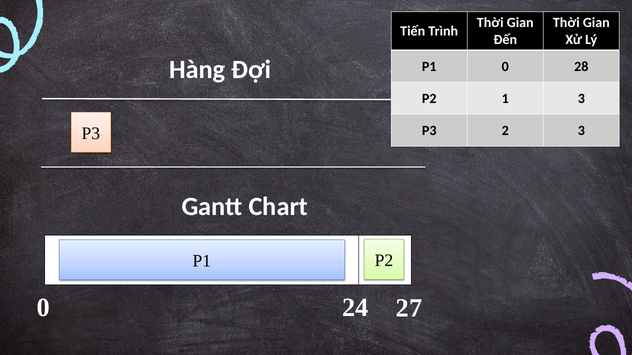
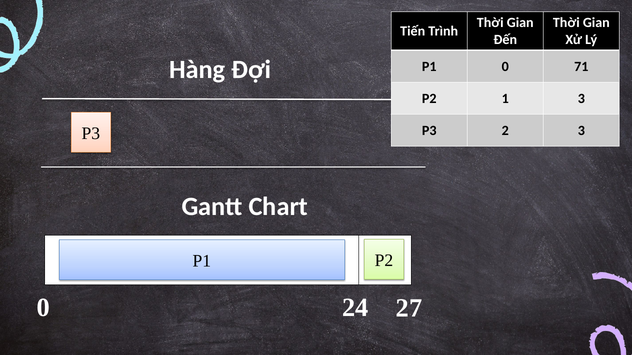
28: 28 -> 71
